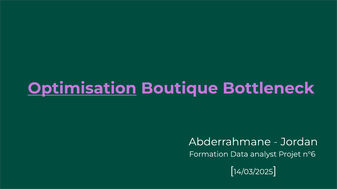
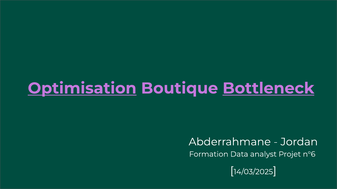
Bottleneck underline: none -> present
